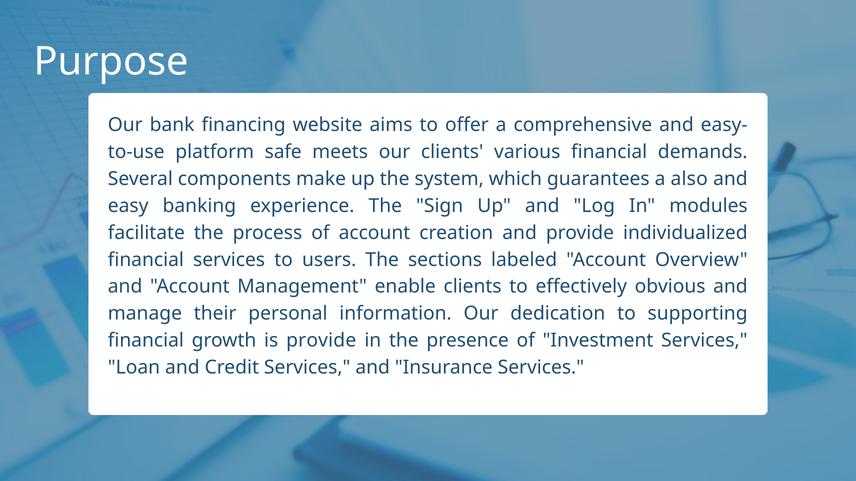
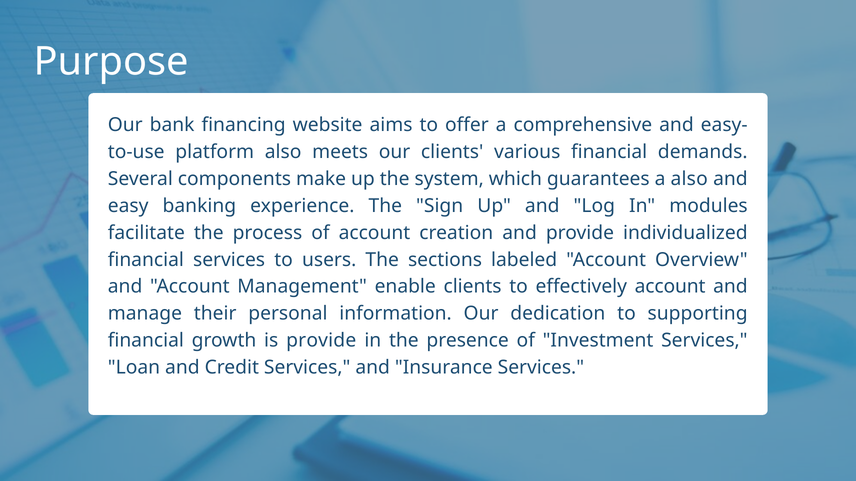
platform safe: safe -> also
effectively obvious: obvious -> account
